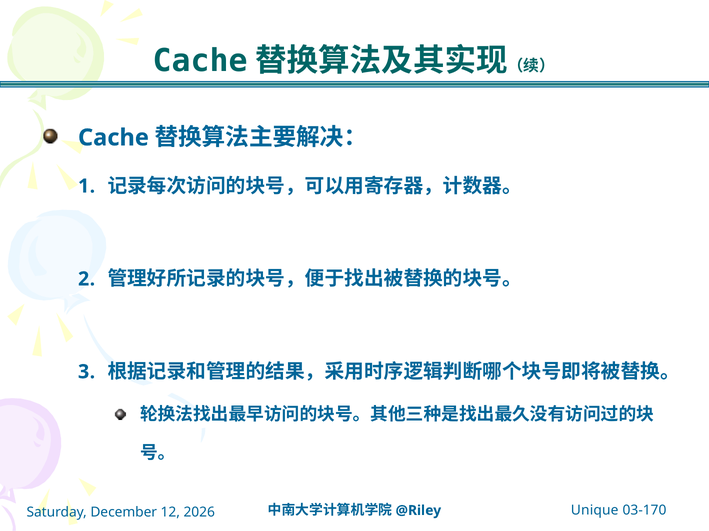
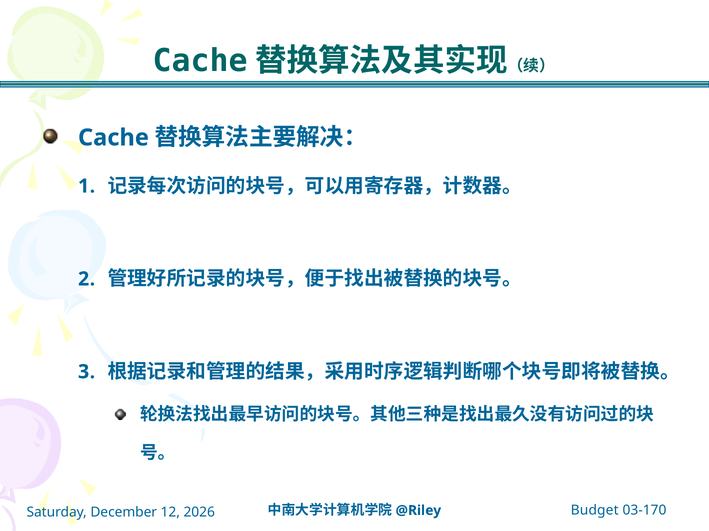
Unique: Unique -> Budget
